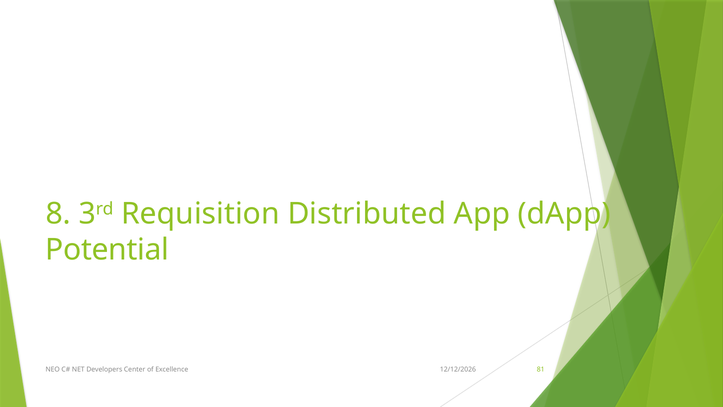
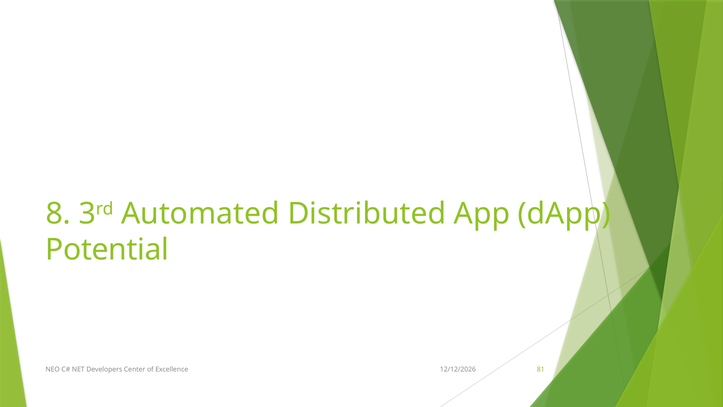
Requisition: Requisition -> Automated
